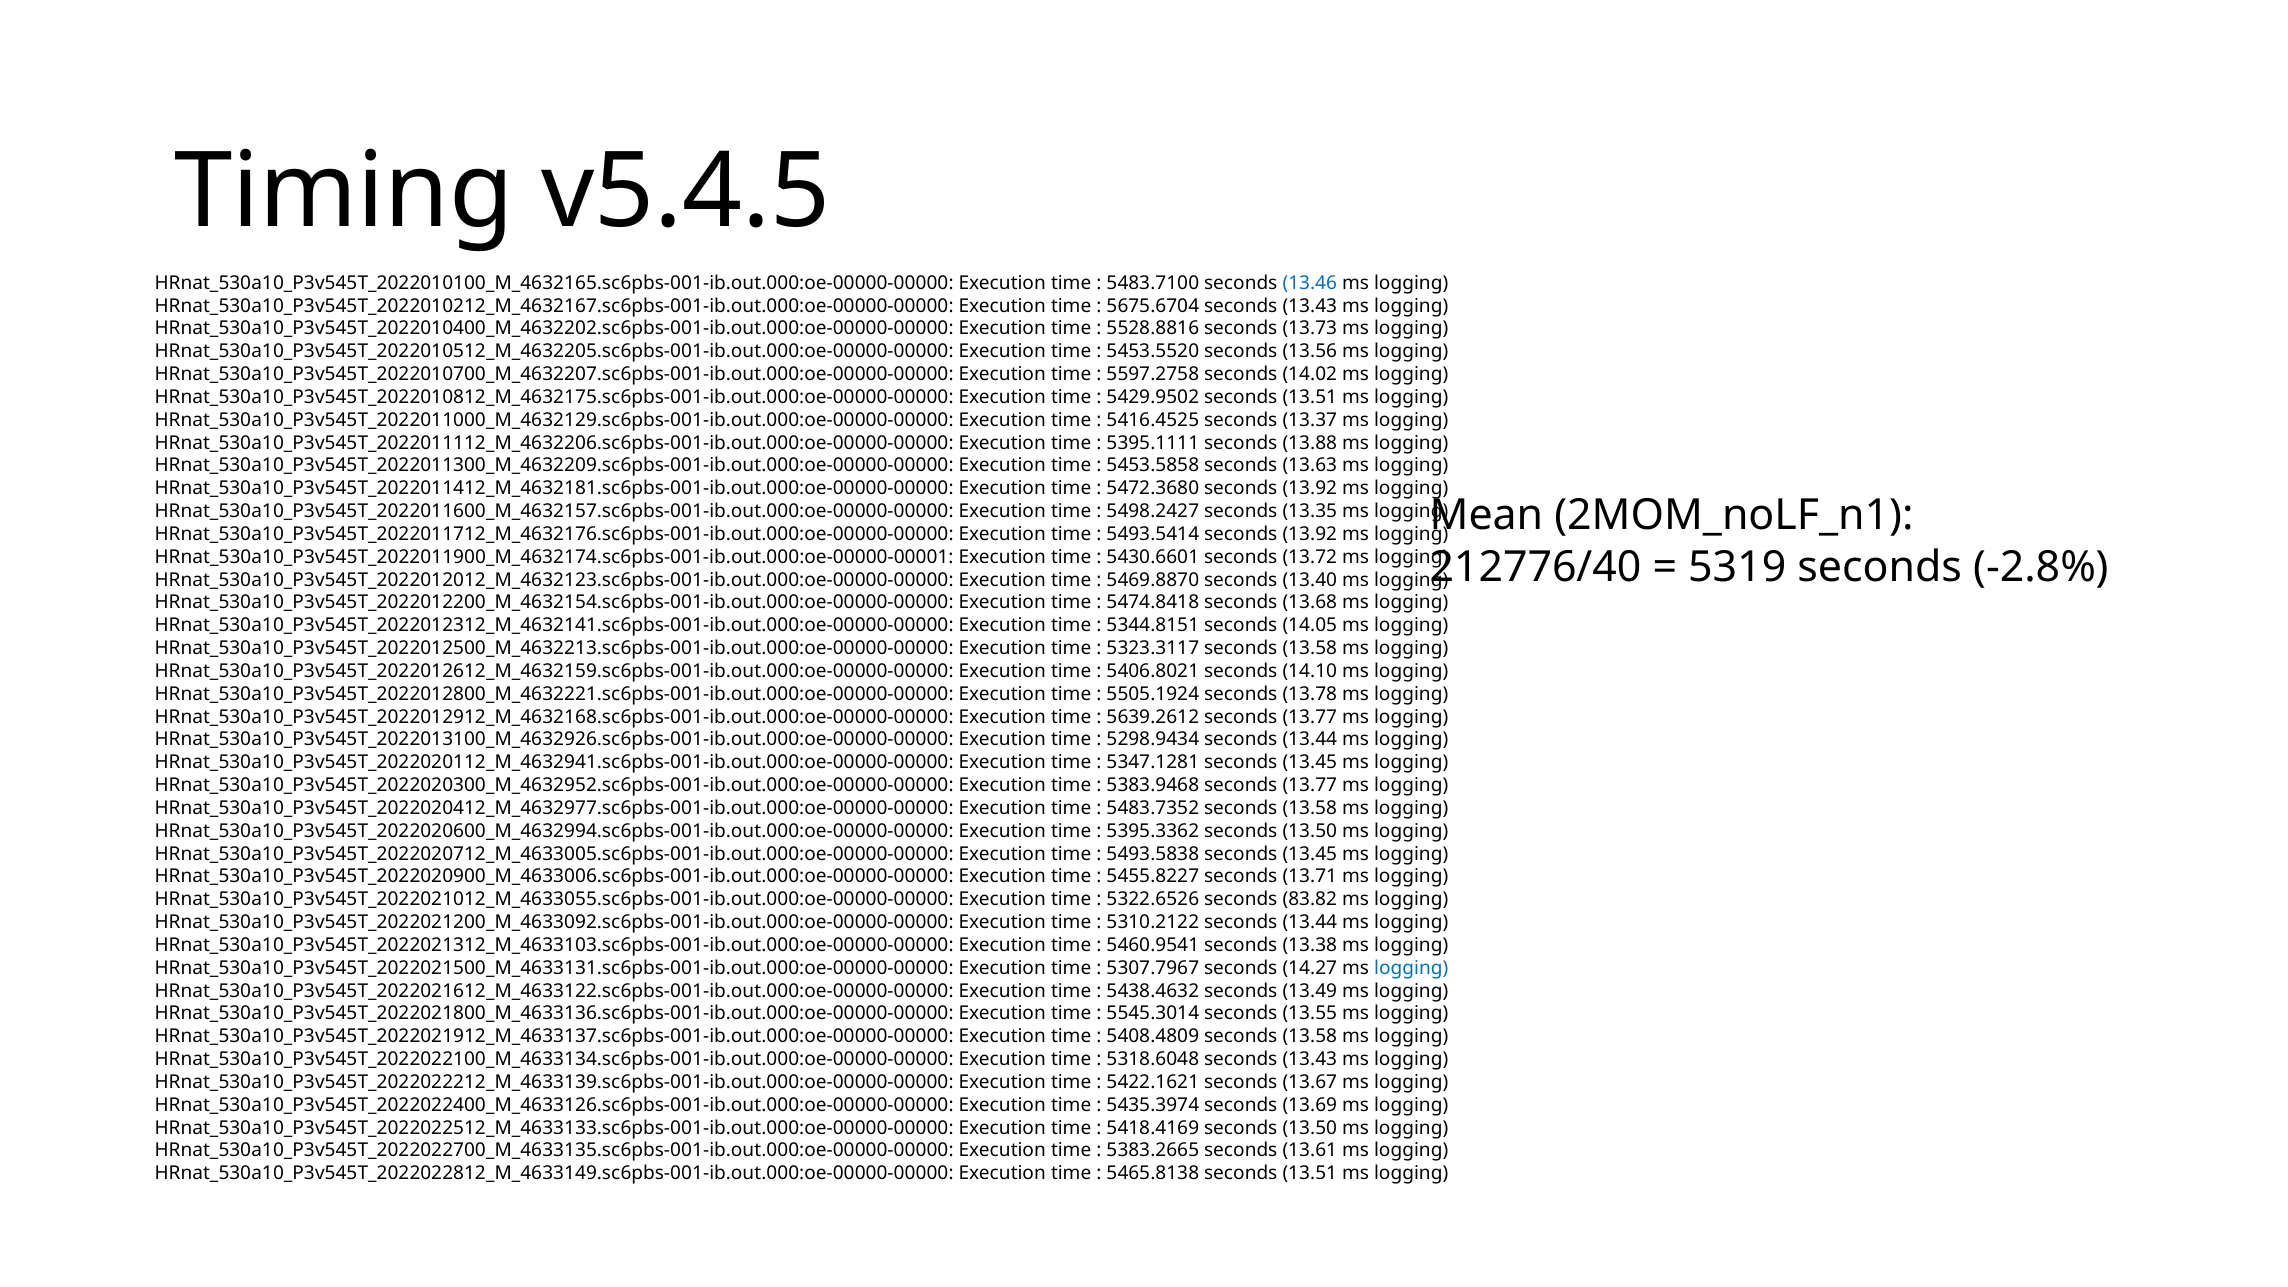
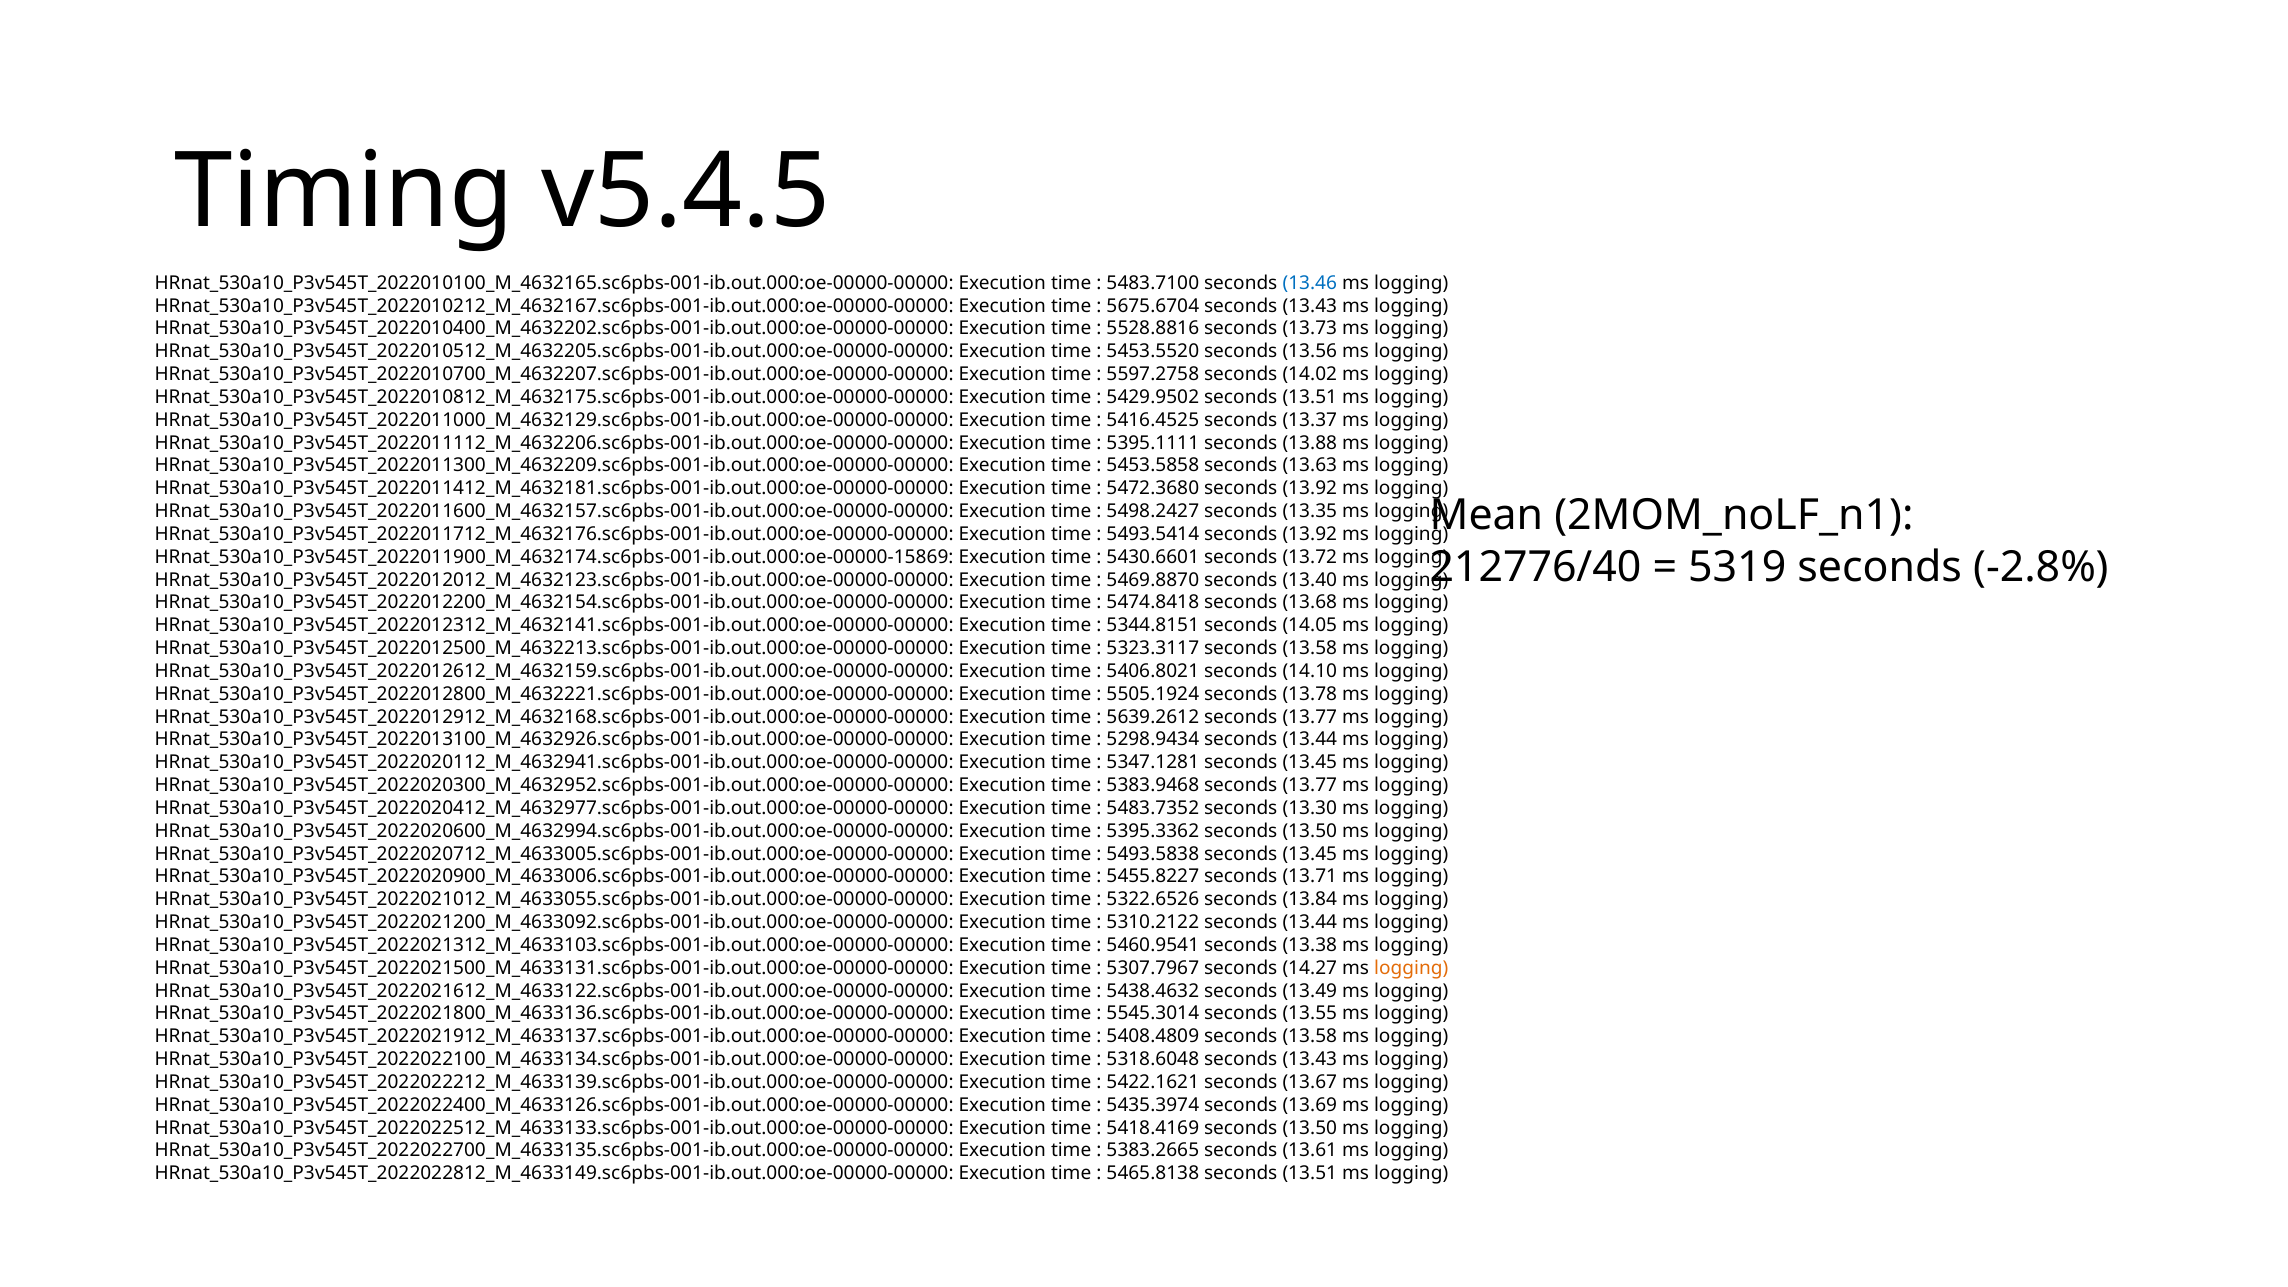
HRnat_530a10_P3v545T_2022011900_M_4632174.sc6pbs-001-ib.out.000:oe-00000-00001: HRnat_530a10_P3v545T_2022011900_M_4632174.sc6pbs-001-ib.out.000:oe-00000-00001 -> HRnat_530a10_P3v545T_2022011900_M_4632174.sc6pbs-001-ib.out.000:oe-00000-15869
5483.7352 seconds 13.58: 13.58 -> 13.30
83.82: 83.82 -> 13.84
logging at (1411, 968) colour: blue -> orange
